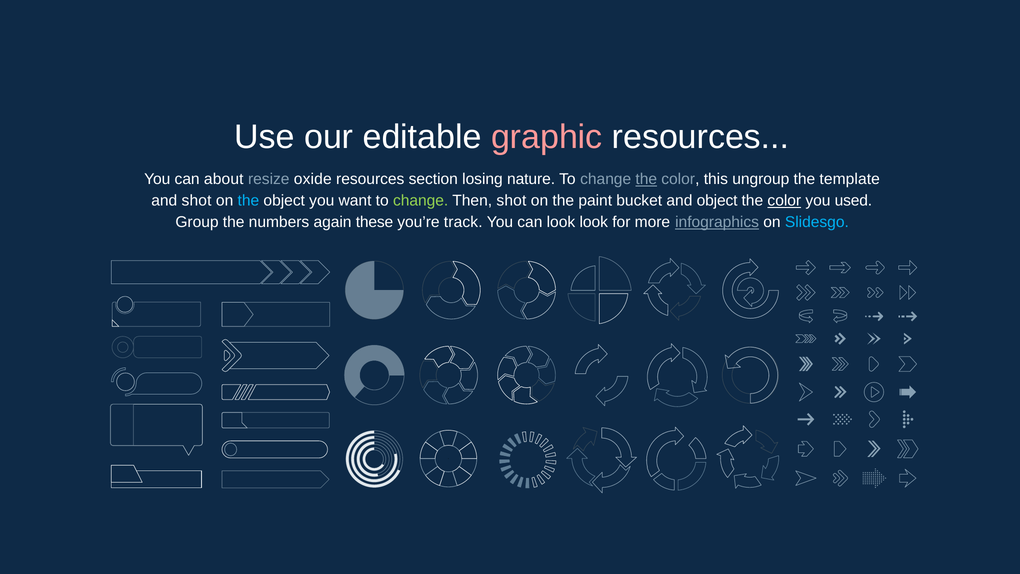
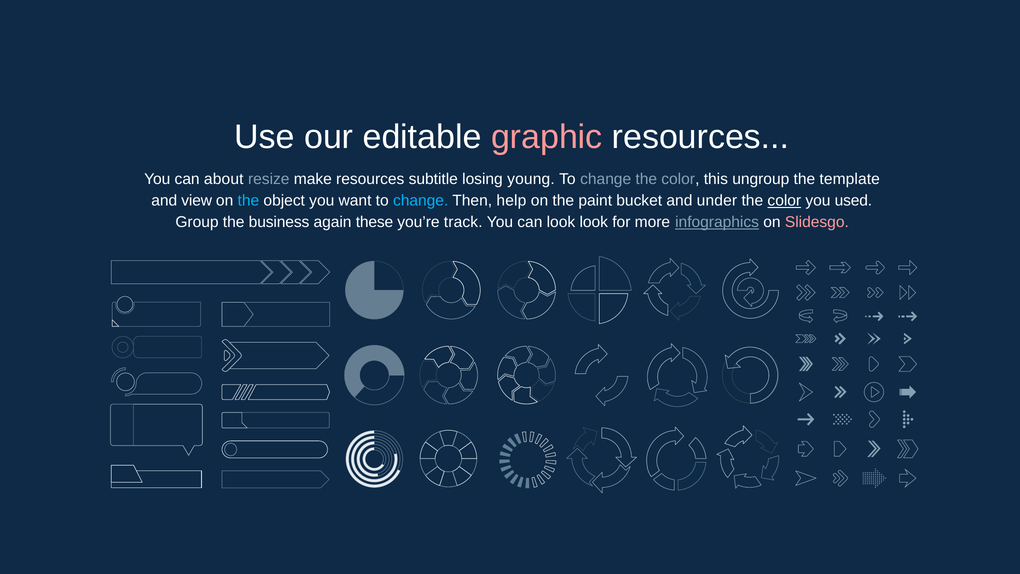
oxide: oxide -> make
section: section -> subtitle
nature: nature -> young
the at (646, 179) underline: present -> none
and shot: shot -> view
change at (421, 201) colour: light green -> light blue
Then shot: shot -> help
and object: object -> under
numbers: numbers -> business
Slidesgo colour: light blue -> pink
